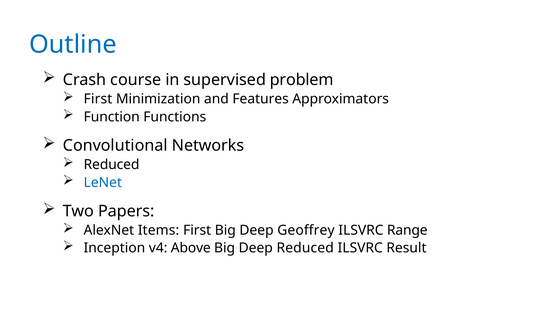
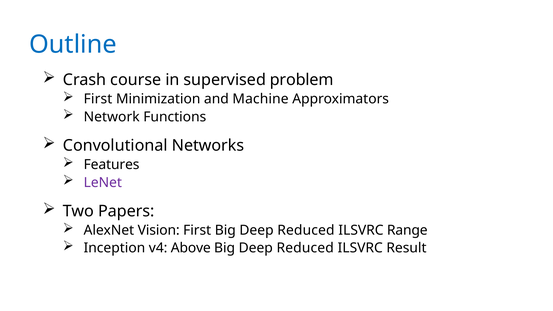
Features: Features -> Machine
Function: Function -> Network
Reduced at (112, 165): Reduced -> Features
LeNet colour: blue -> purple
Items: Items -> Vision
First Big Deep Geoffrey: Geoffrey -> Reduced
